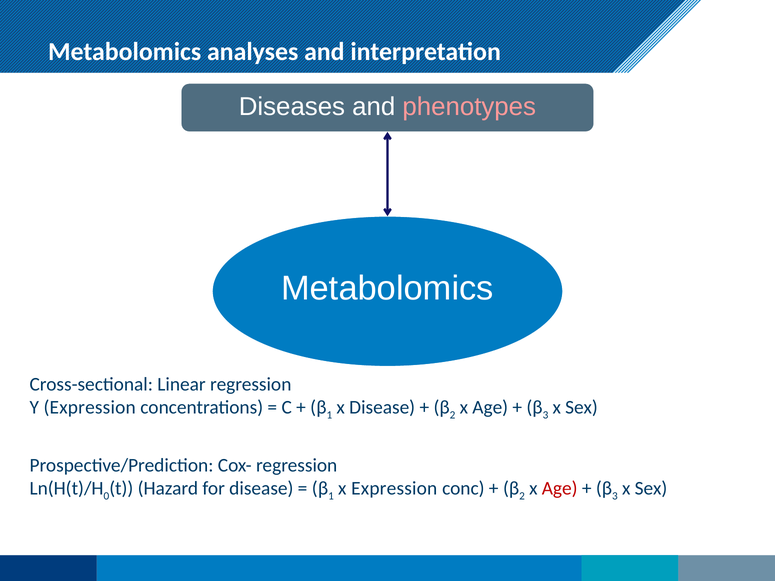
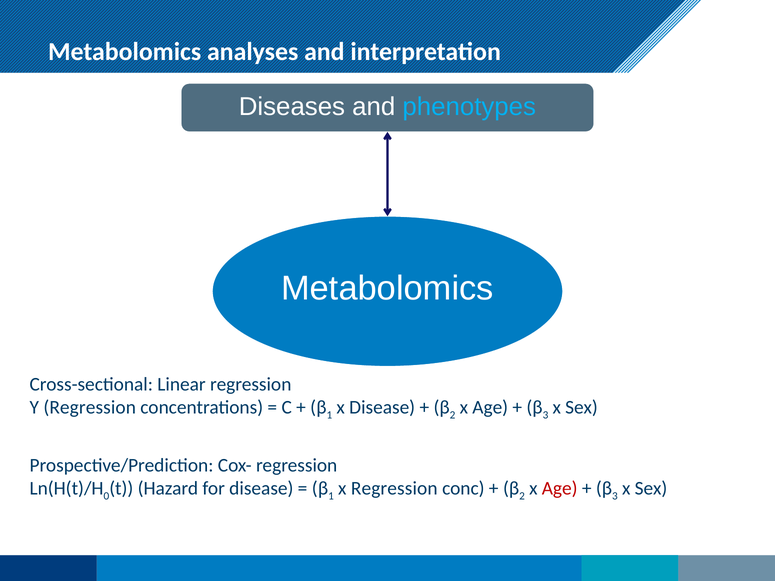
phenotypes colour: pink -> light blue
Y Expression: Expression -> Regression
x Expression: Expression -> Regression
